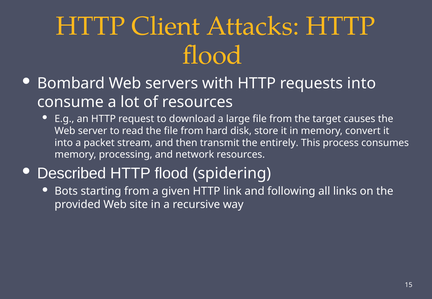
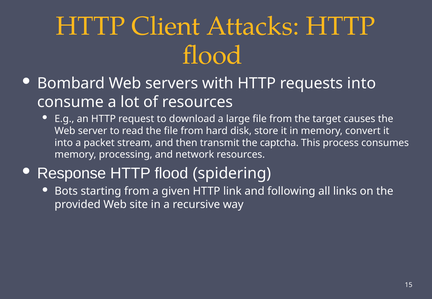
entirely: entirely -> captcha
Described: Described -> Response
